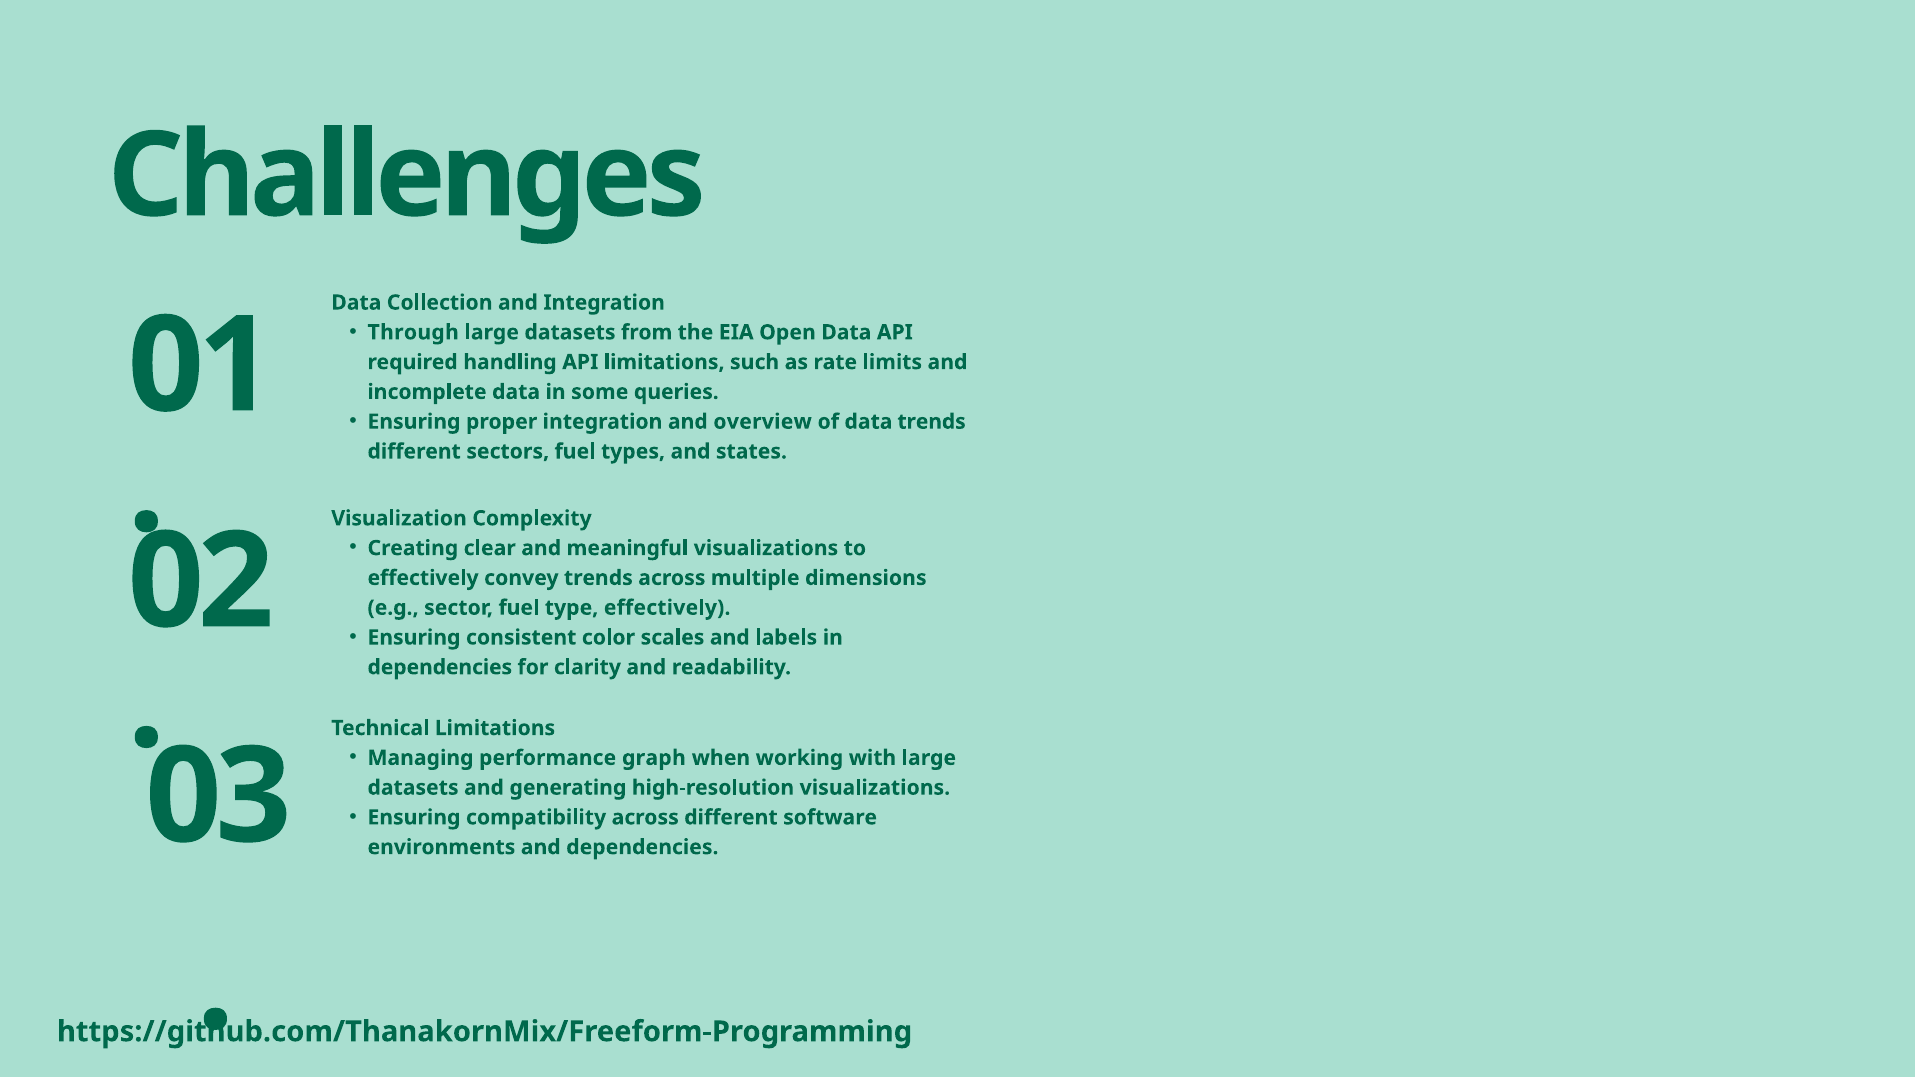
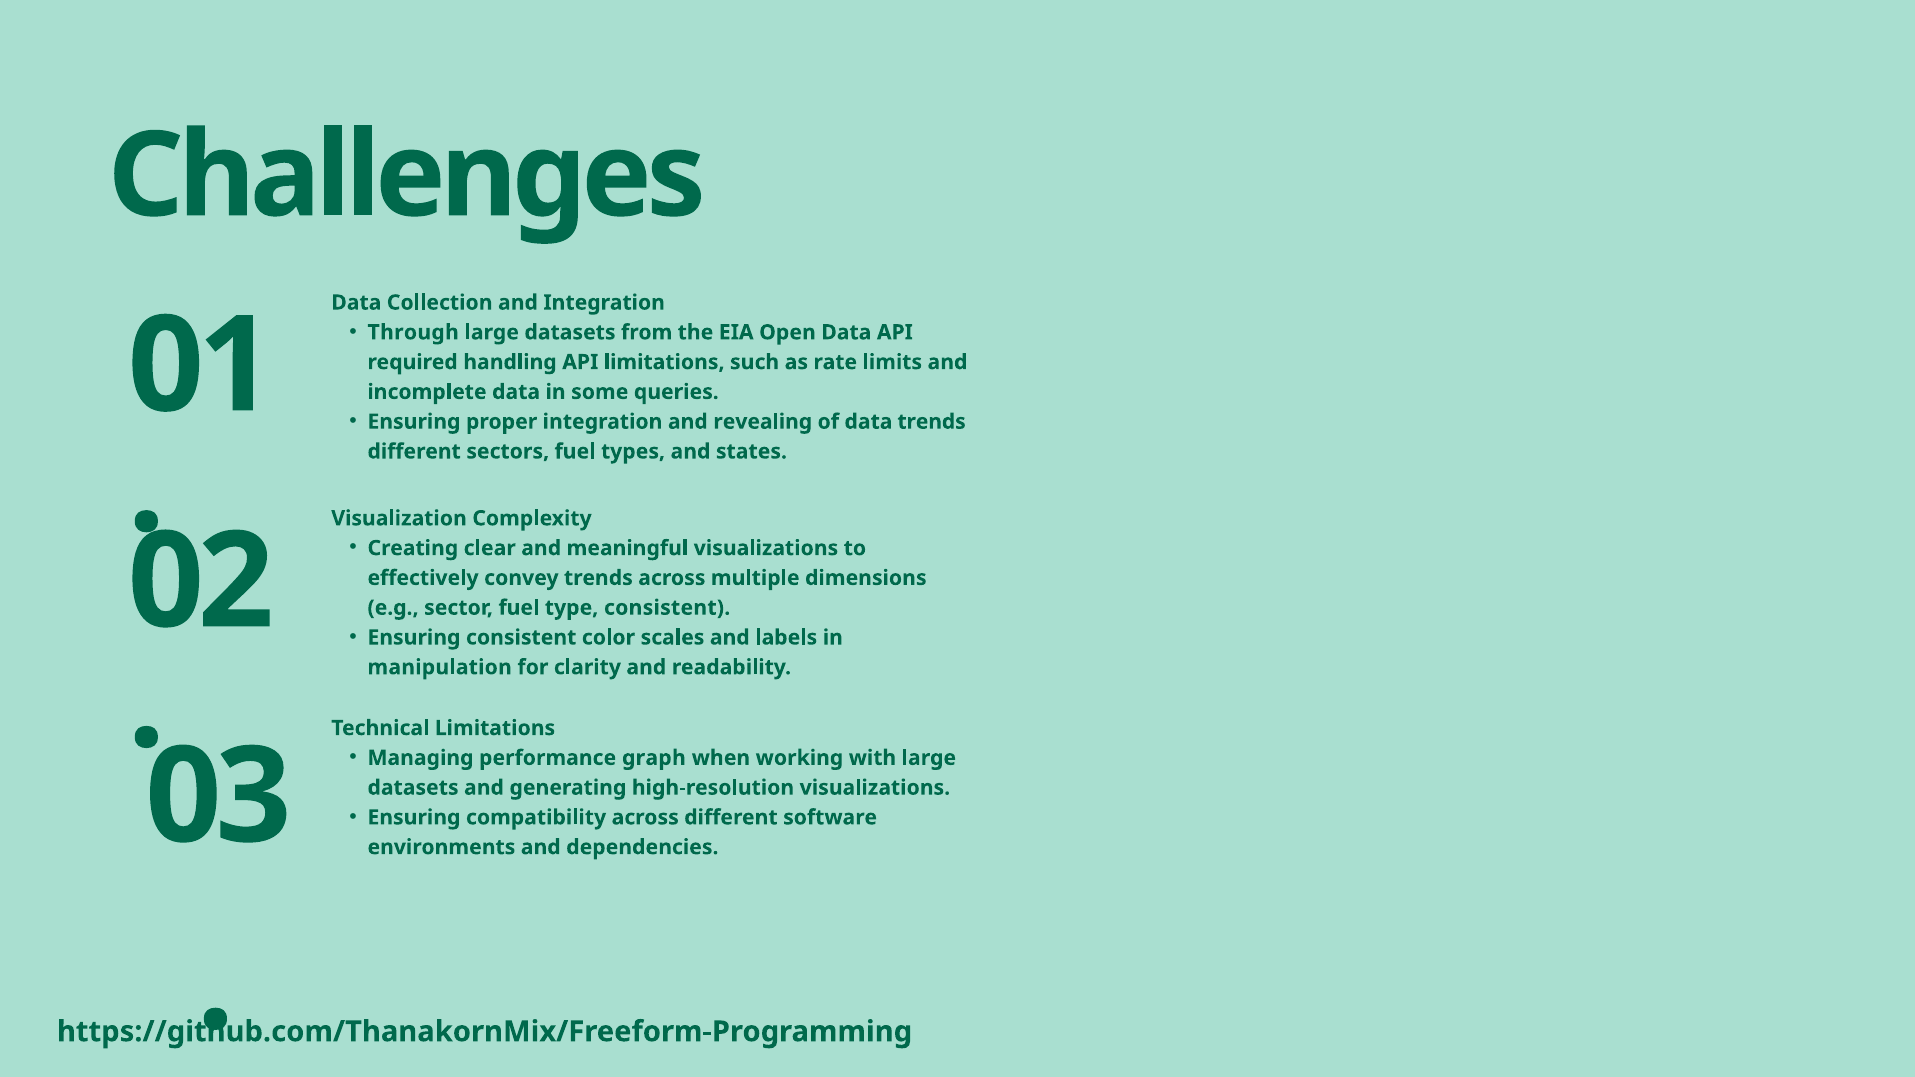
overview: overview -> revealing
type effectively: effectively -> consistent
dependencies at (440, 667): dependencies -> manipulation
